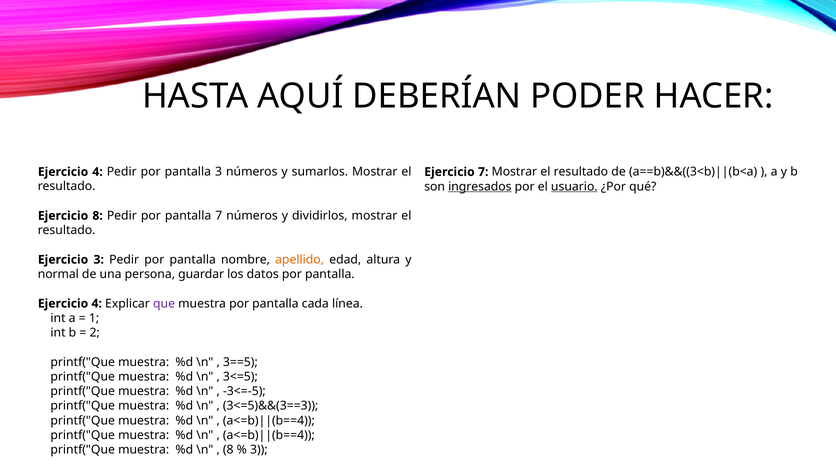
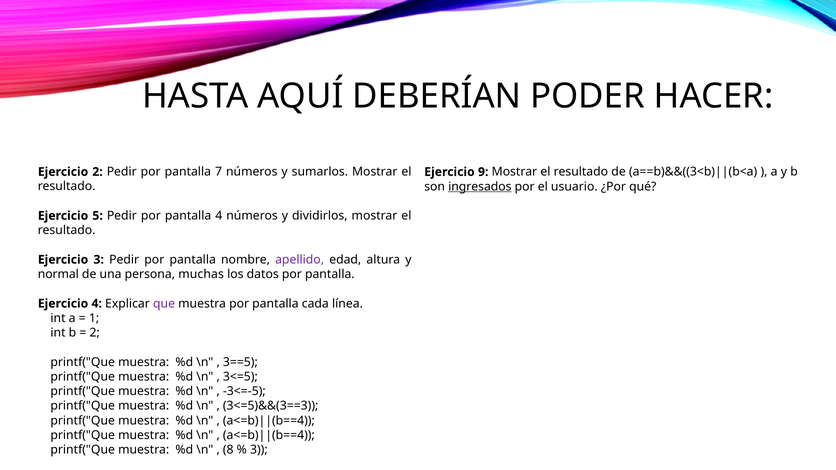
4 at (98, 172): 4 -> 2
pantalla 3: 3 -> 7
Ejercicio 7: 7 -> 9
usuario underline: present -> none
Ejercicio 8: 8 -> 5
pantalla 7: 7 -> 4
apellido colour: orange -> purple
guardar: guardar -> muchas
